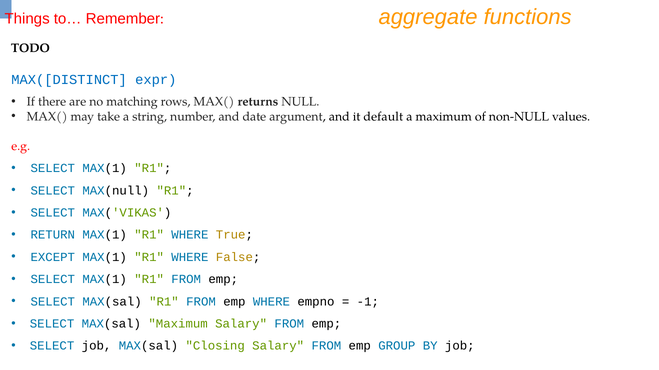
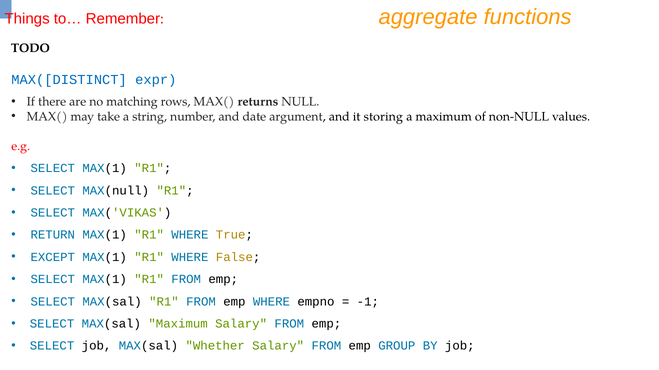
default: default -> storing
Closing: Closing -> Whether
